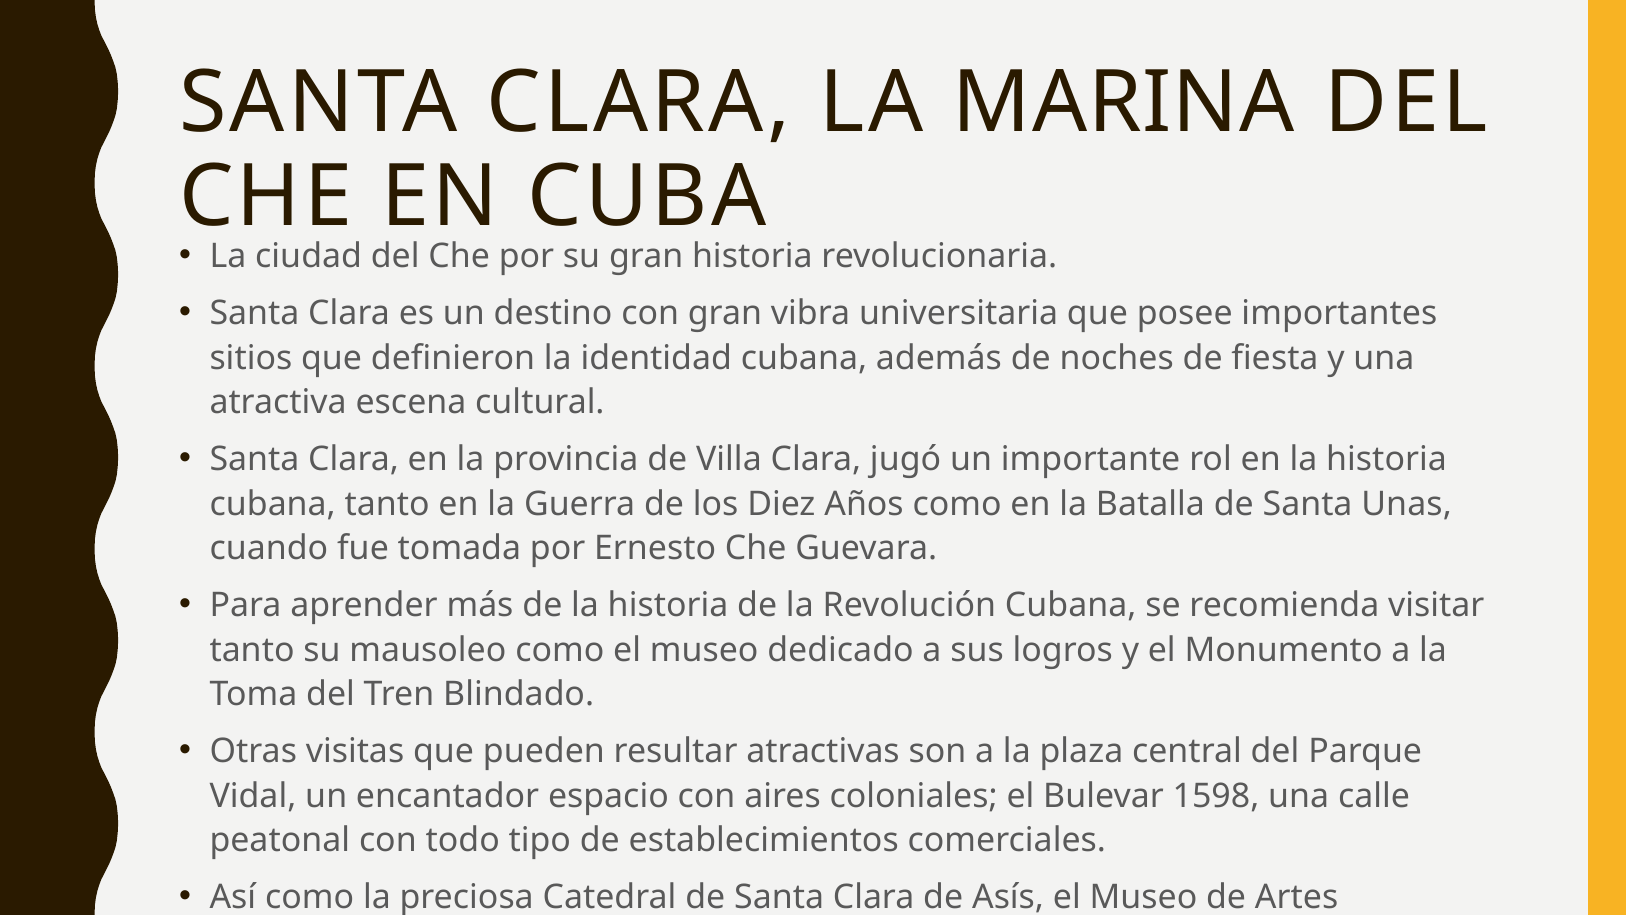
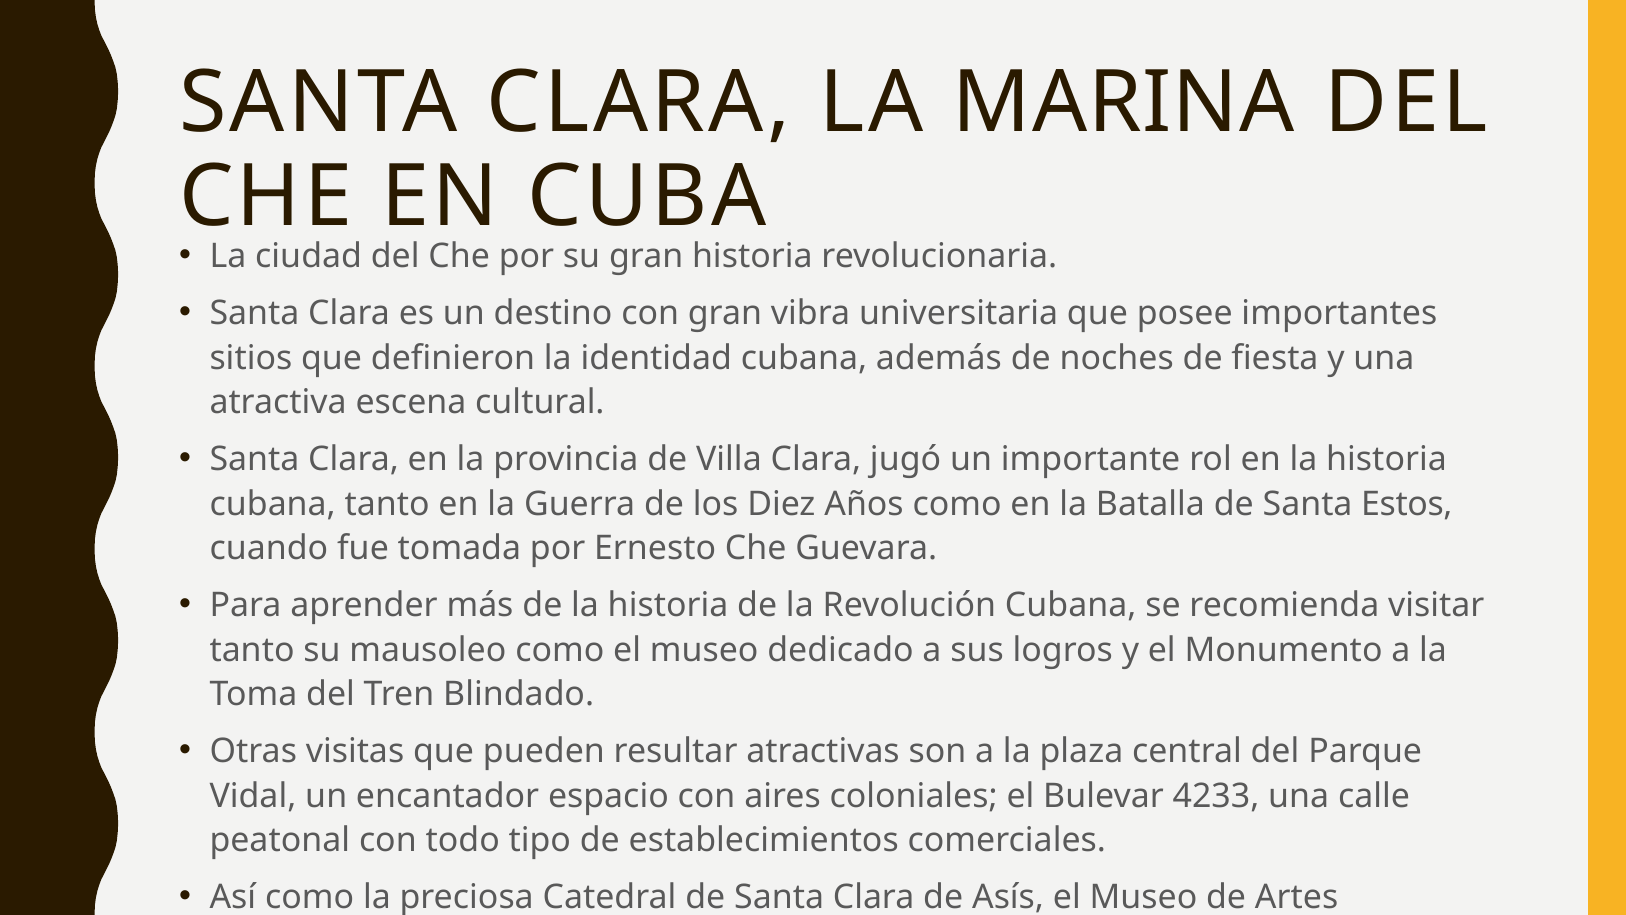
Unas: Unas -> Estos
1598: 1598 -> 4233
